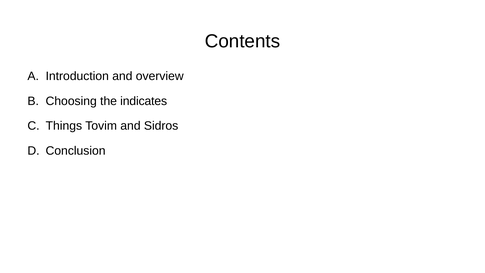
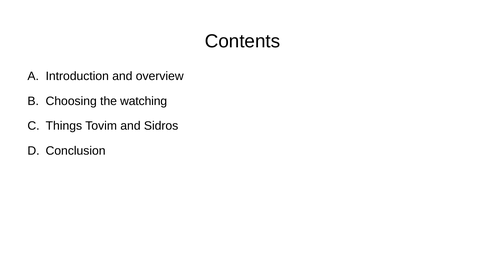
indicates: indicates -> watching
